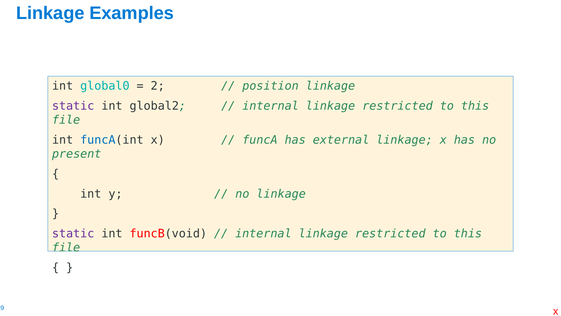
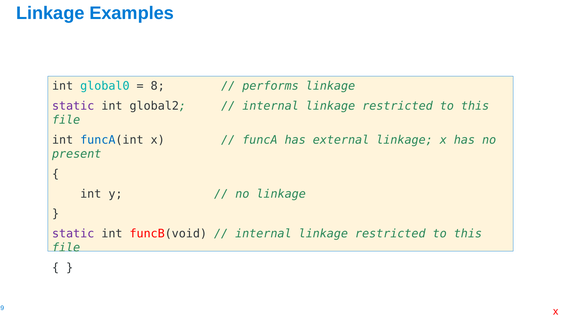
2: 2 -> 8
position: position -> performs
